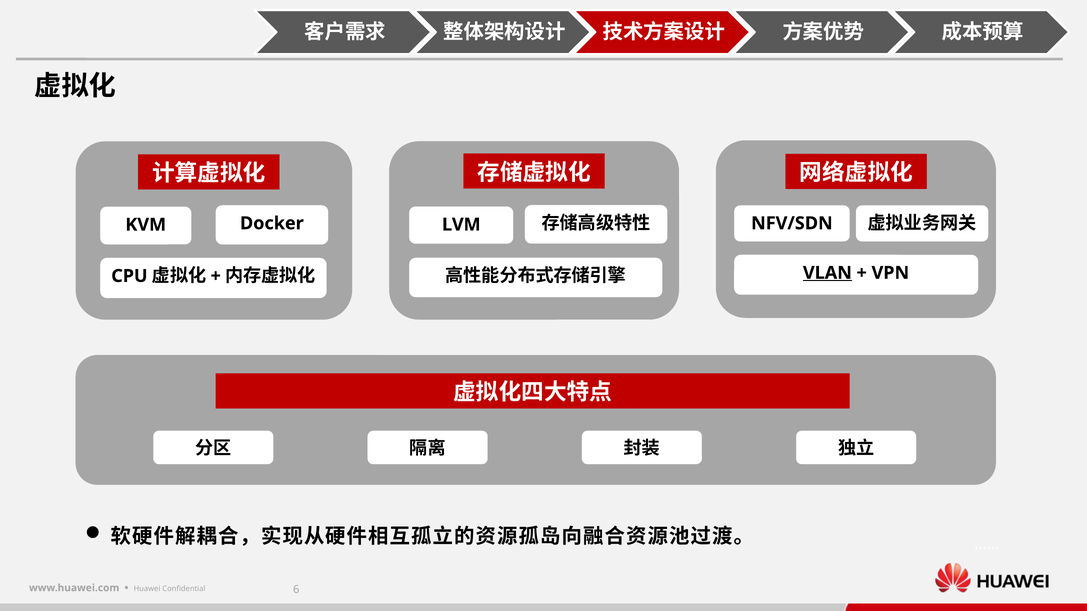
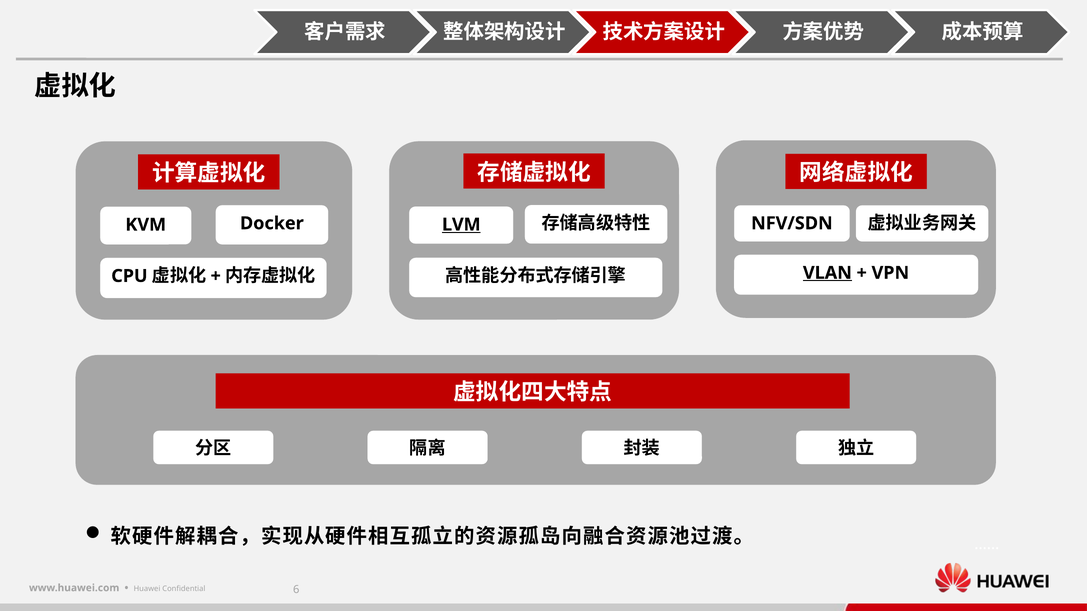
LVM underline: none -> present
